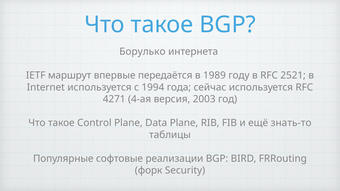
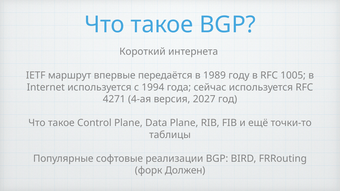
Борулько: Борулько -> Короткий
2521: 2521 -> 1005
2003: 2003 -> 2027
знать-то: знать-то -> точки-то
Security: Security -> Должен
